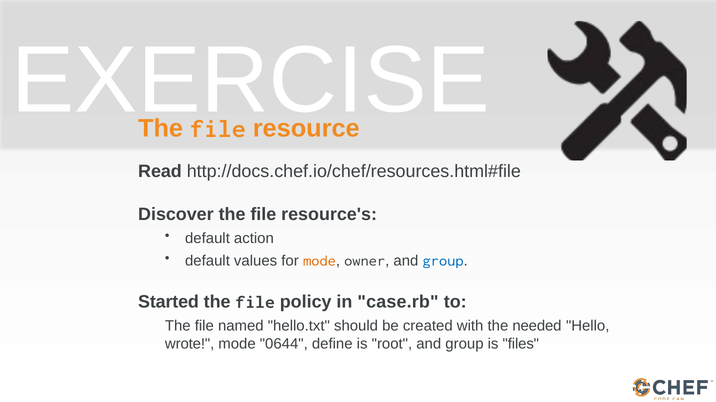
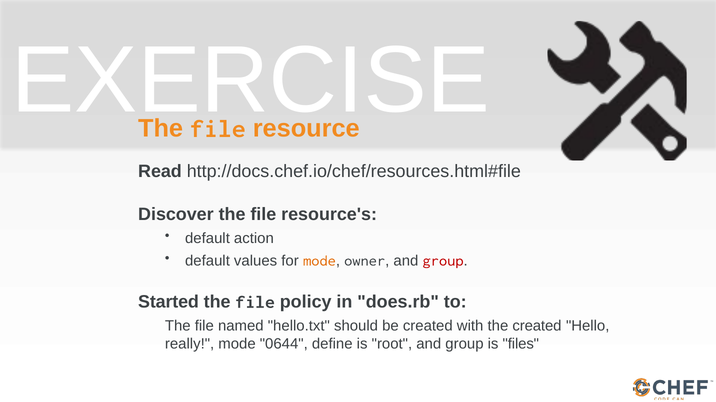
group at (443, 261) colour: blue -> red
case.rb: case.rb -> does.rb
the needed: needed -> created
wrote: wrote -> really
